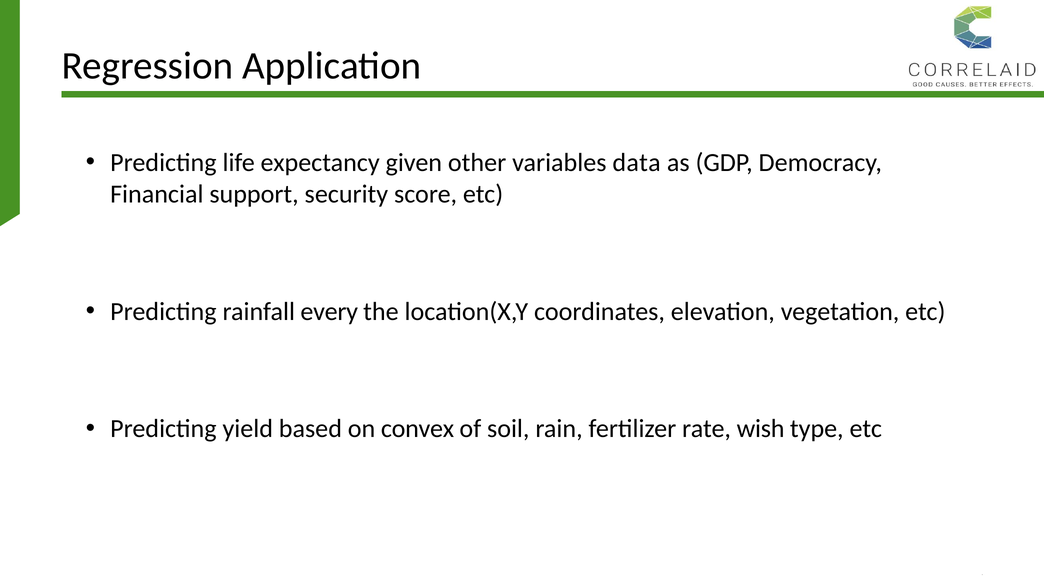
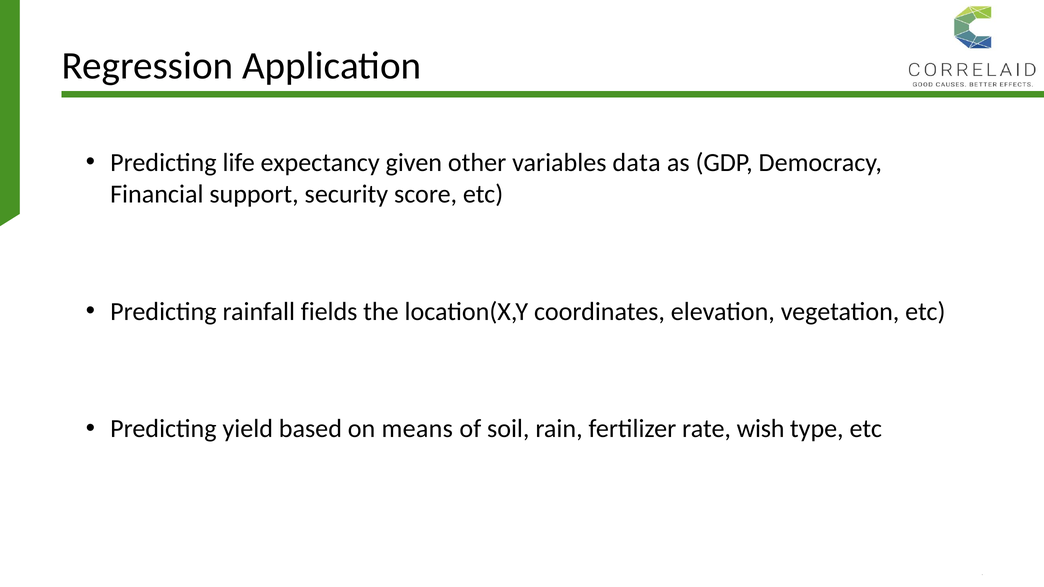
every: every -> fields
convex: convex -> means
